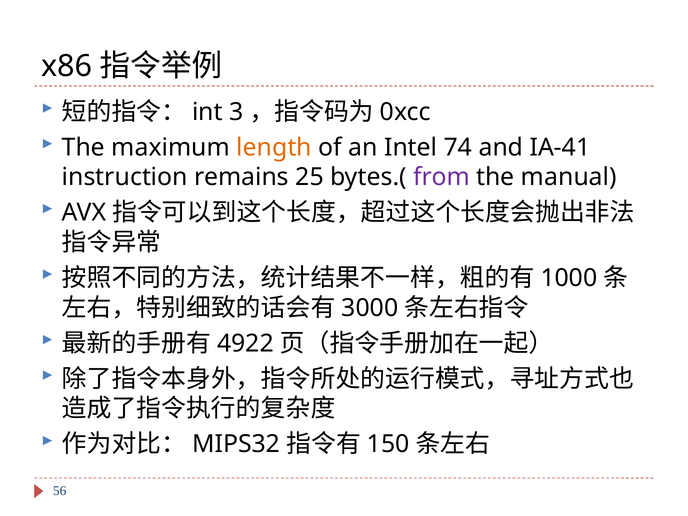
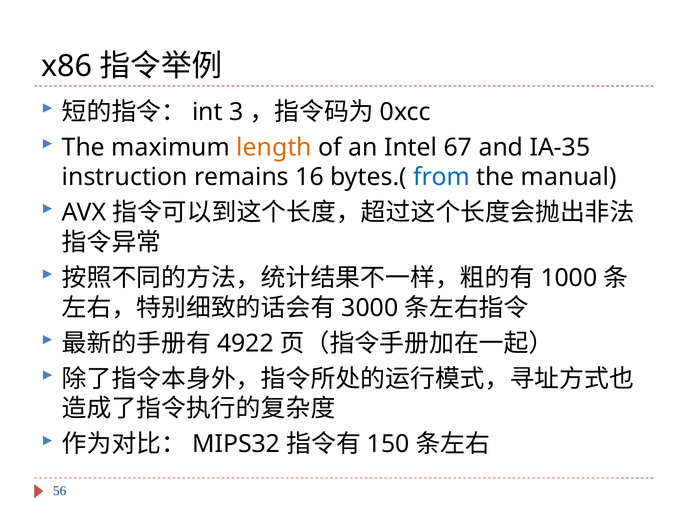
74: 74 -> 67
IA-41: IA-41 -> IA-35
25: 25 -> 16
from colour: purple -> blue
